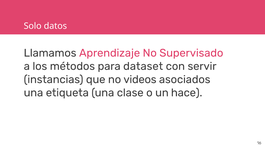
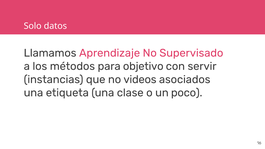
dataset: dataset -> objetivo
hace: hace -> poco
